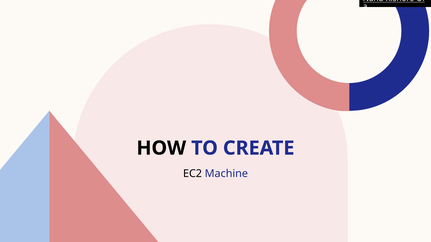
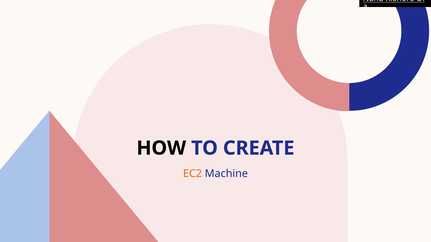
EC2 colour: black -> orange
